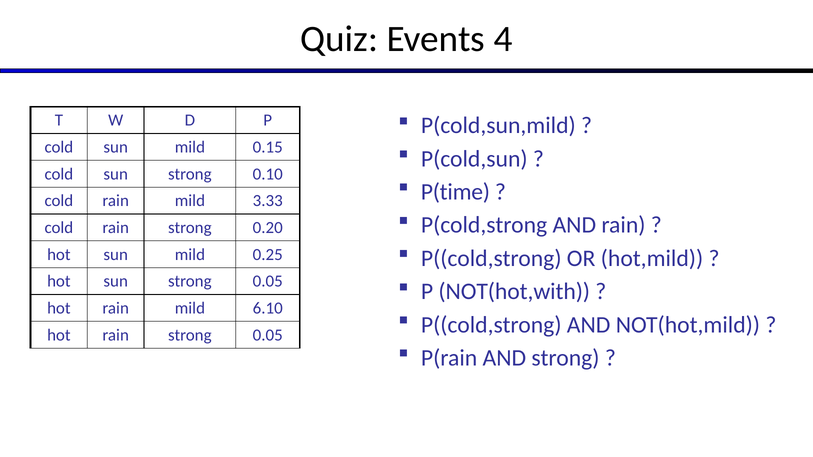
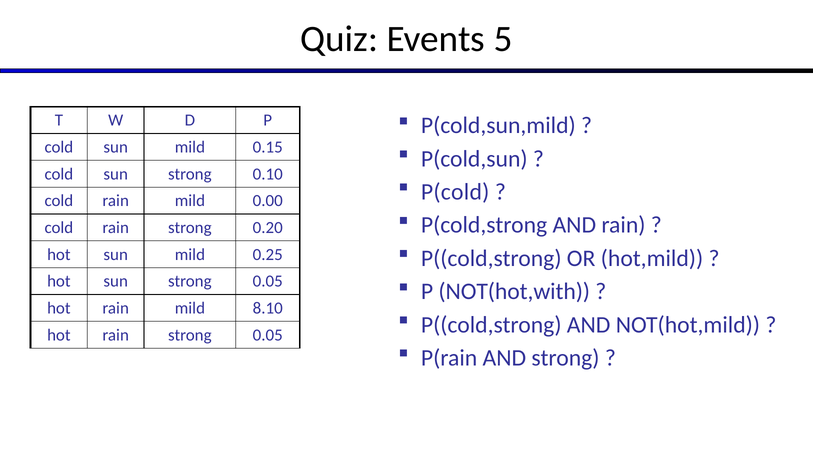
4: 4 -> 5
P(time: P(time -> P(cold
3.33: 3.33 -> 0.00
6.10: 6.10 -> 8.10
